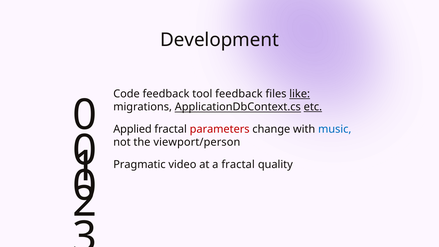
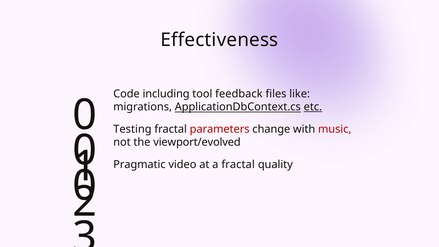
Development: Development -> Effectiveness
Code feedback: feedback -> including
like underline: present -> none
Applied: Applied -> Testing
music colour: blue -> red
viewport/person: viewport/person -> viewport/evolved
